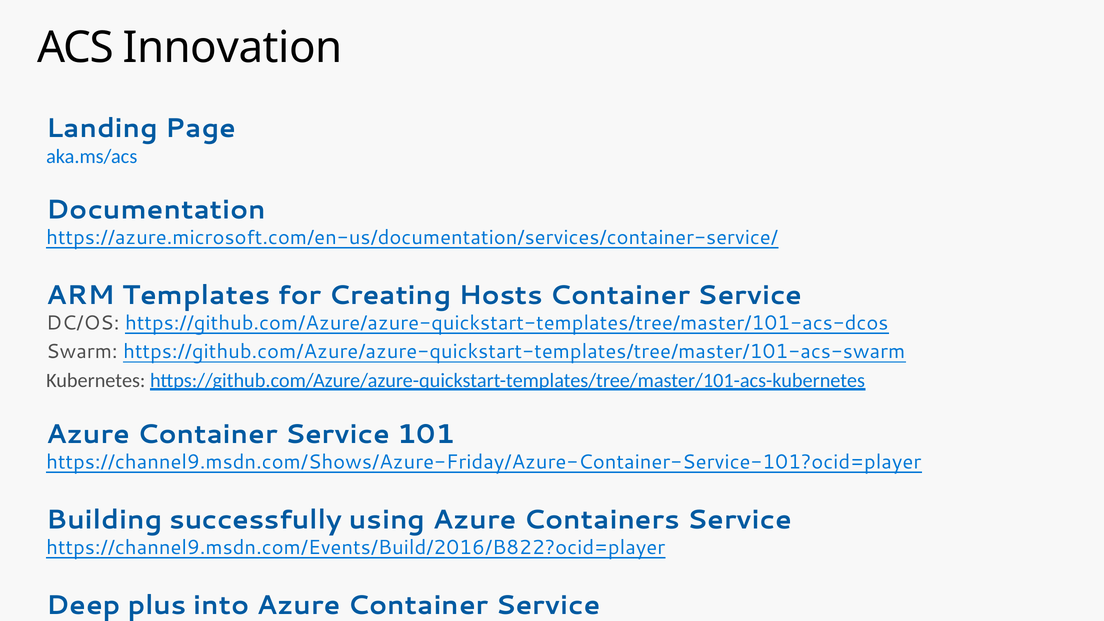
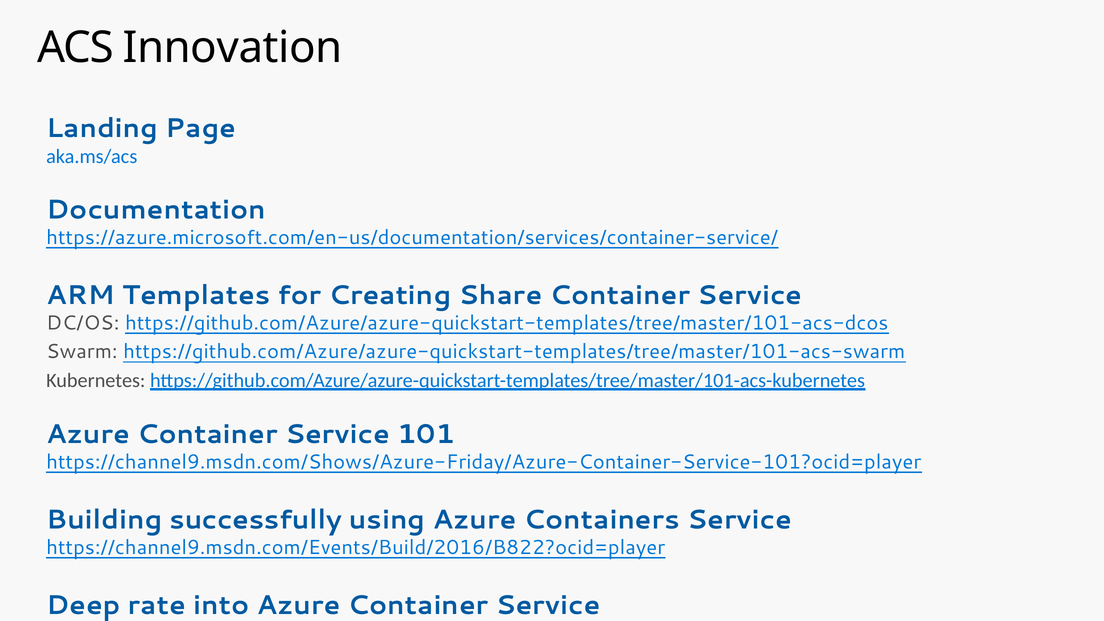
Hosts: Hosts -> Share
plus: plus -> rate
